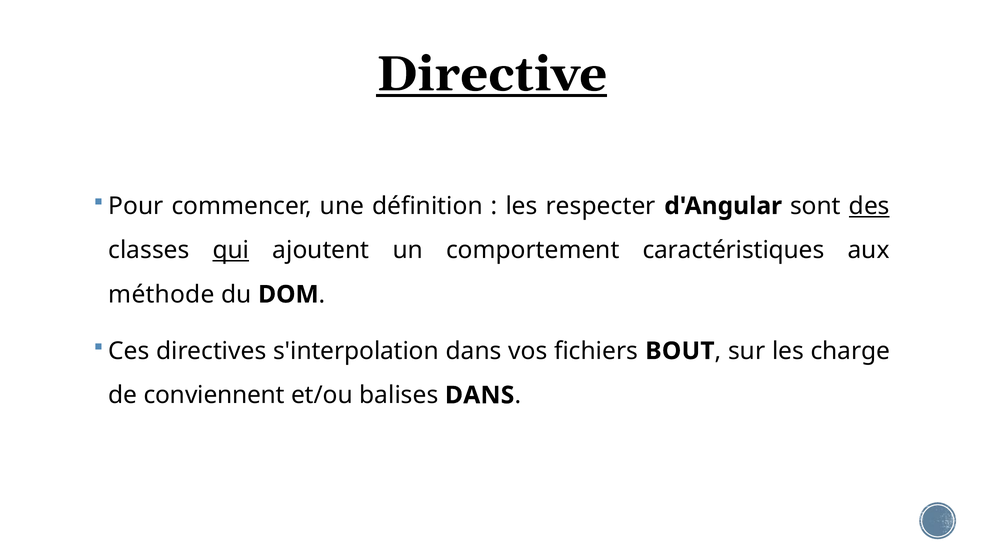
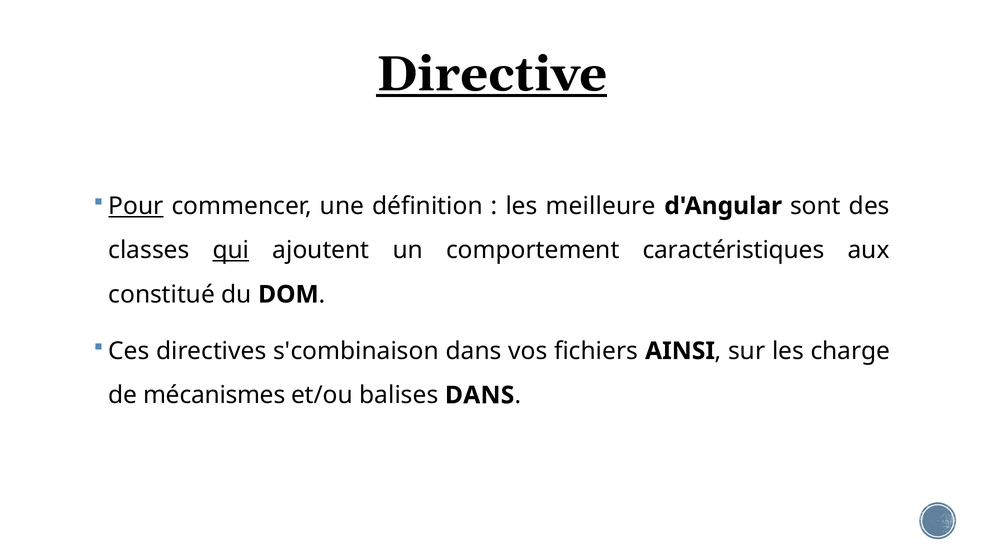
Pour underline: none -> present
respecter: respecter -> meilleure
des underline: present -> none
méthode: méthode -> constitué
s'interpolation: s'interpolation -> s'combinaison
BOUT: BOUT -> AINSI
conviennent: conviennent -> mécanismes
